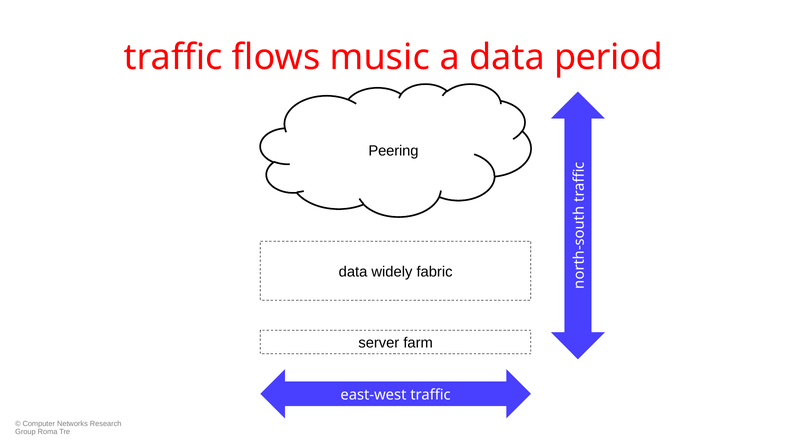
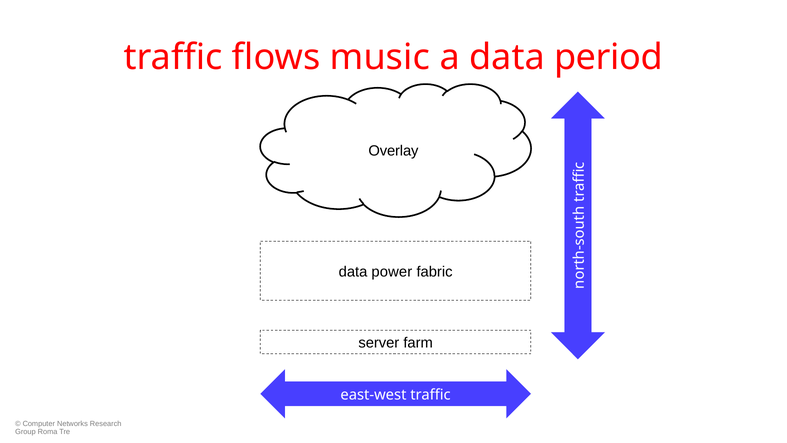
Peering: Peering -> Overlay
widely: widely -> power
